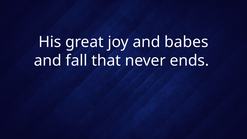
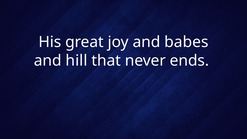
fall: fall -> hill
